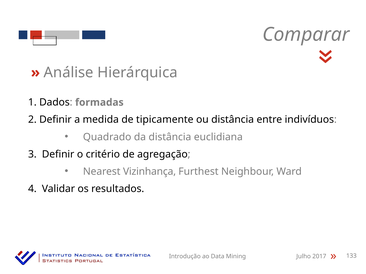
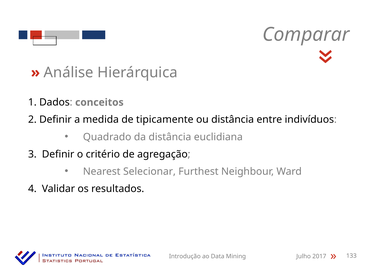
formadas: formadas -> conceitos
Vizinhança: Vizinhança -> Selecionar
